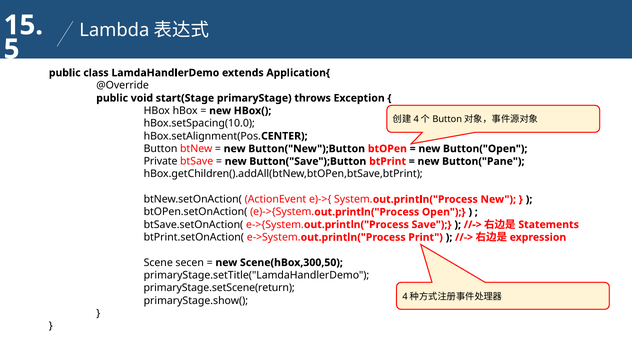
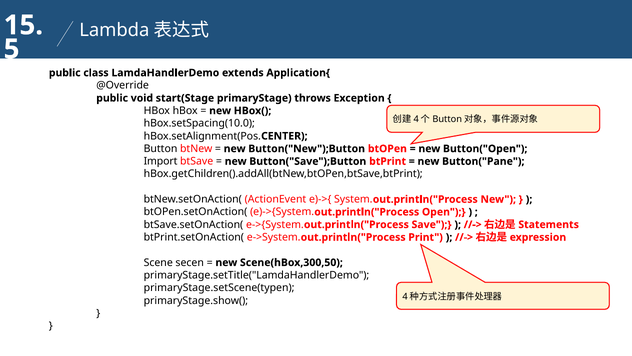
Private: Private -> Import
primaryStage.setScene(return: primaryStage.setScene(return -> primaryStage.setScene(typen
